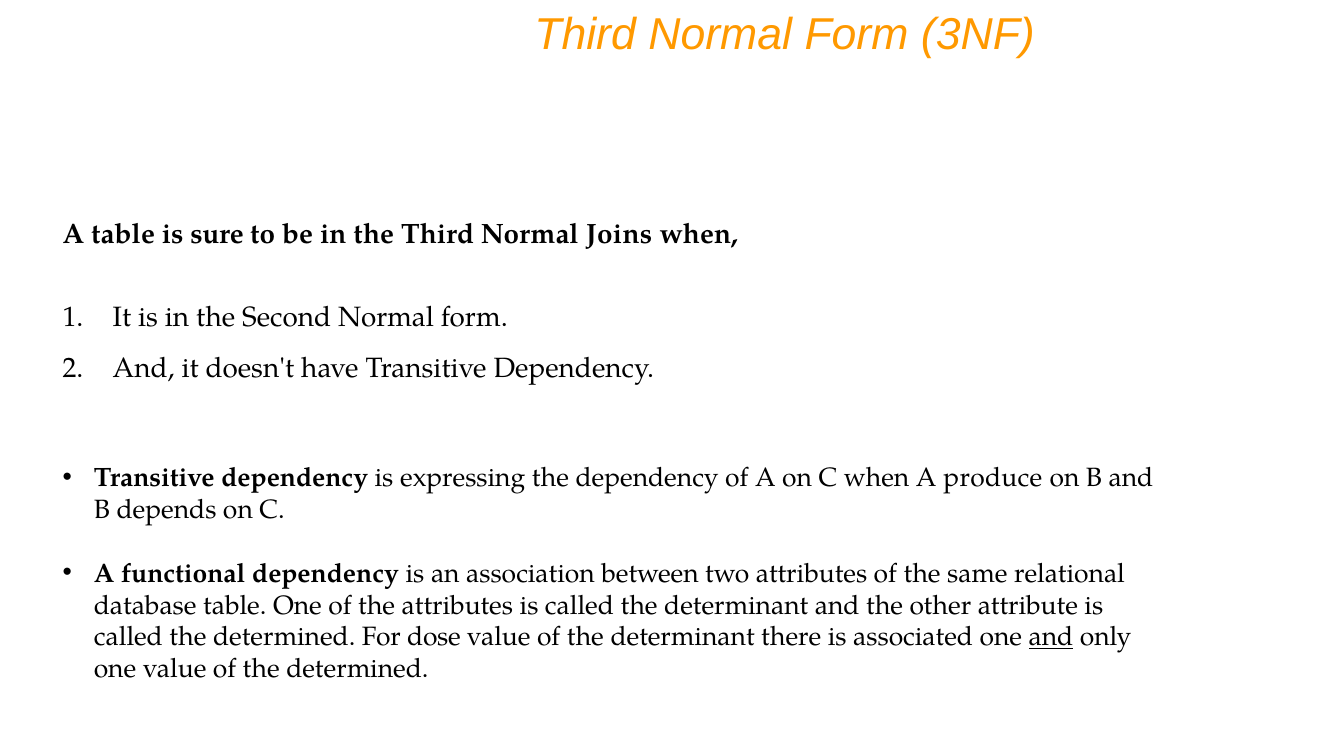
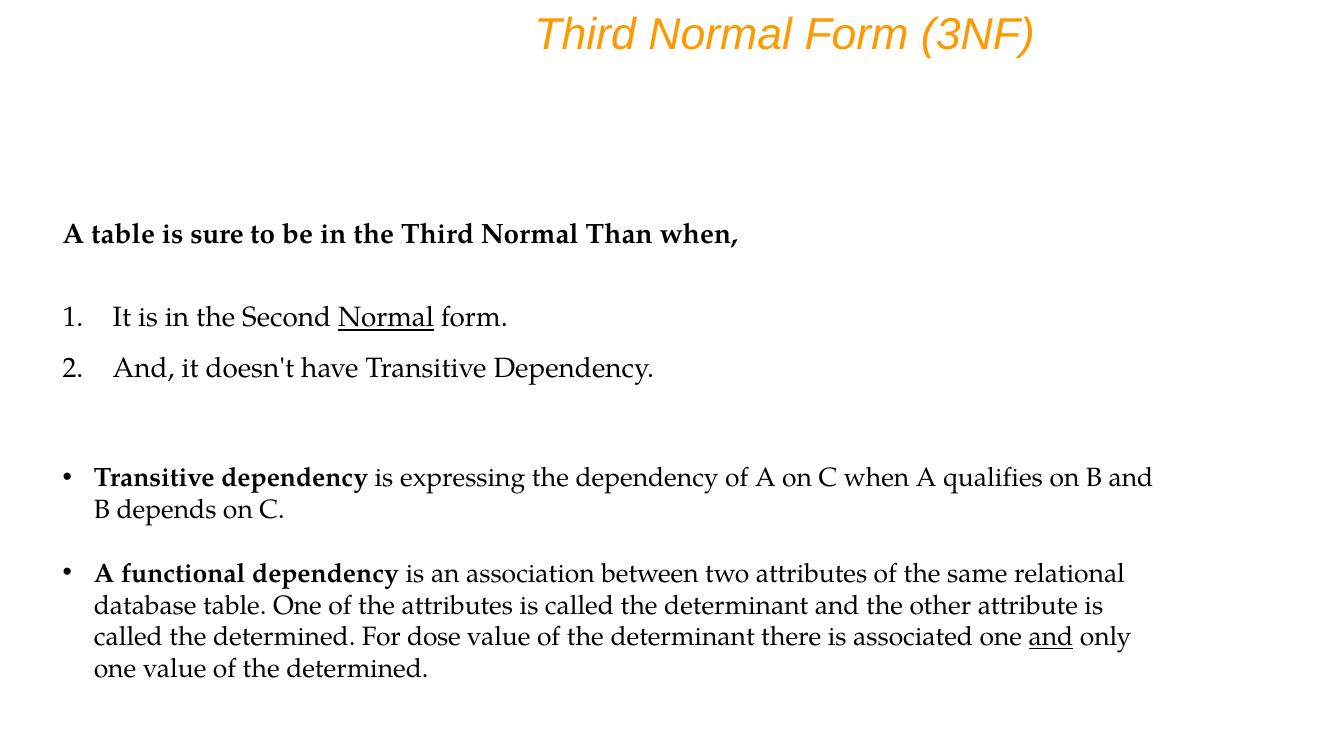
Joins: Joins -> Than
Normal at (386, 318) underline: none -> present
produce: produce -> qualifies
